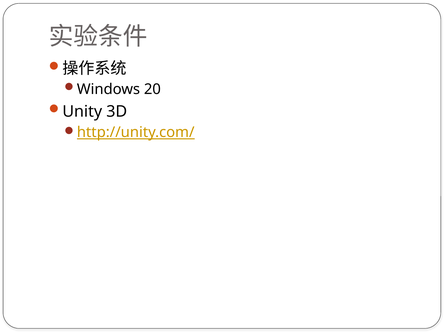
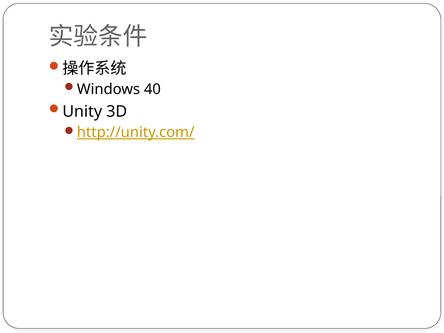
20: 20 -> 40
